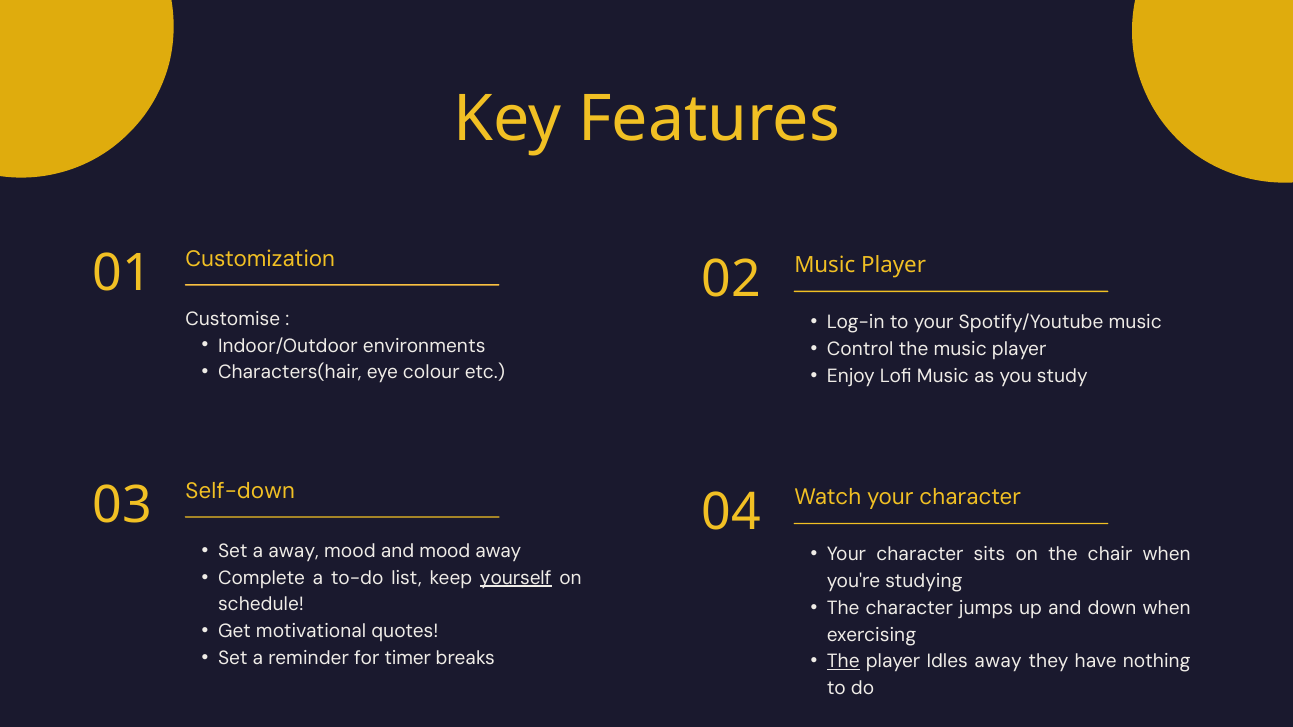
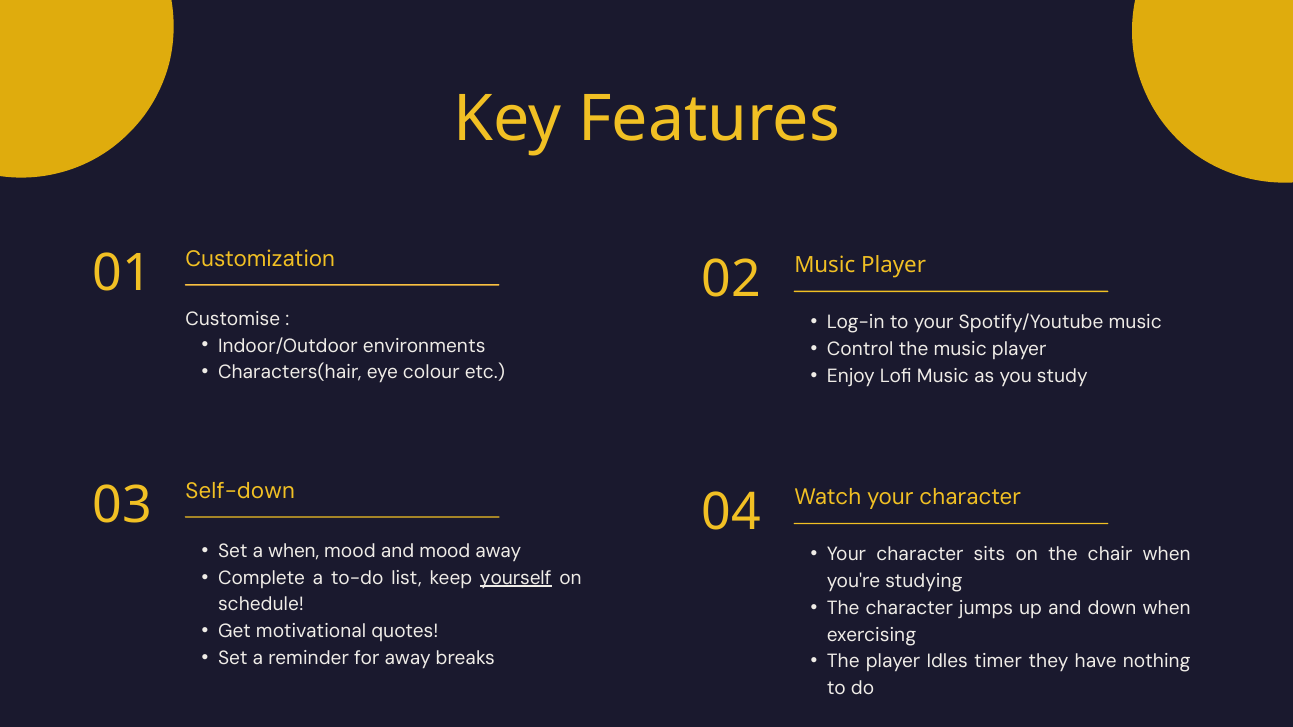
a away: away -> when
for timer: timer -> away
The at (843, 662) underline: present -> none
Idles away: away -> timer
